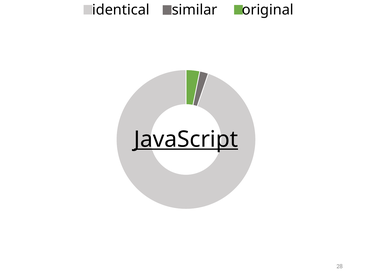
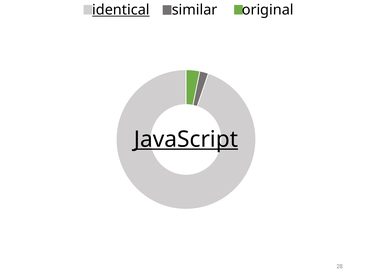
identical underline: none -> present
